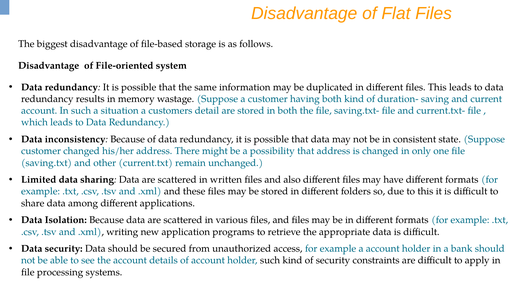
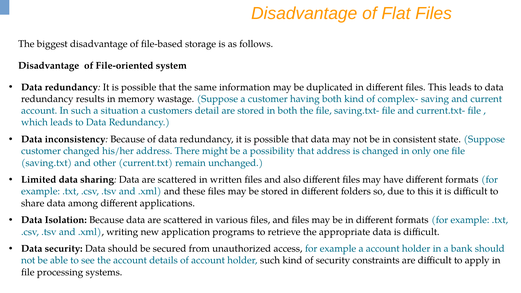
duration-: duration- -> complex-
